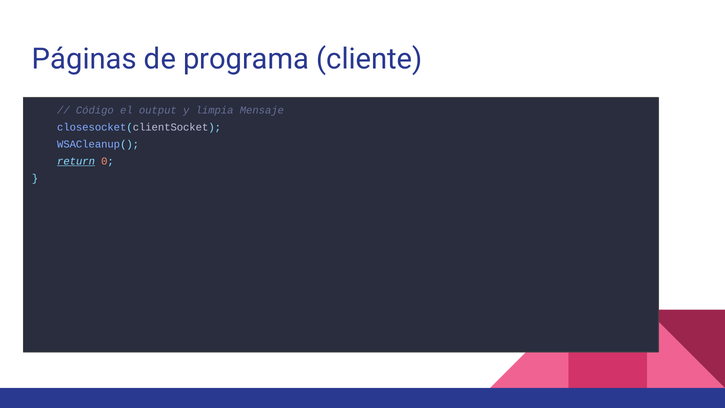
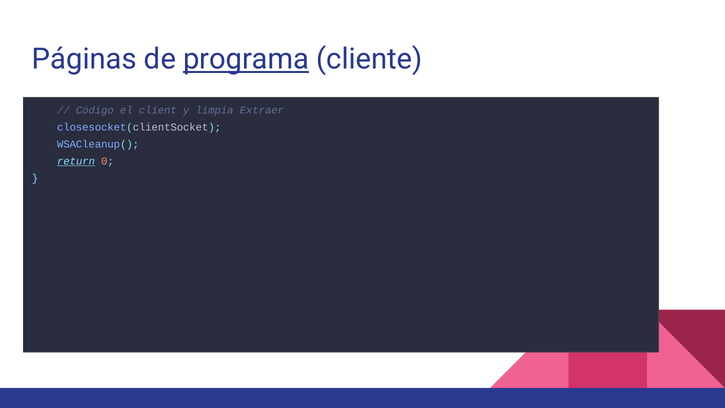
programa underline: none -> present
output: output -> client
Mensaje: Mensaje -> Extraer
